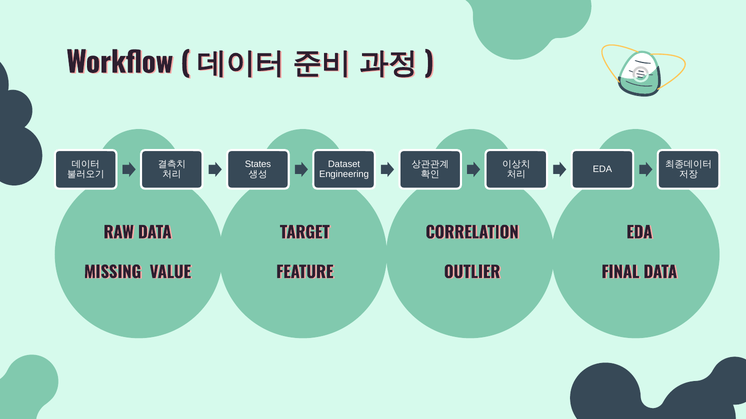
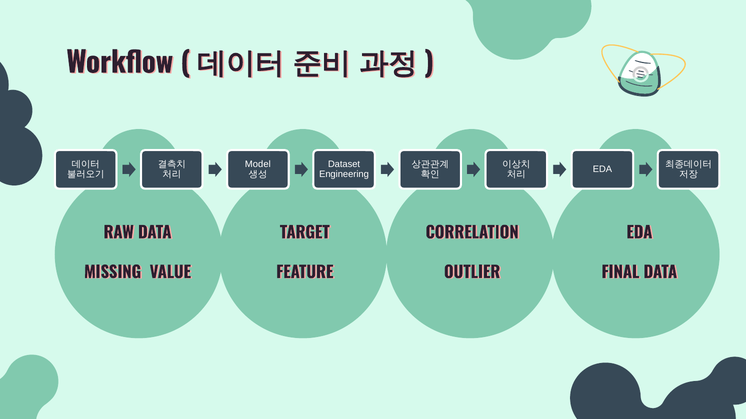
States: States -> Model
